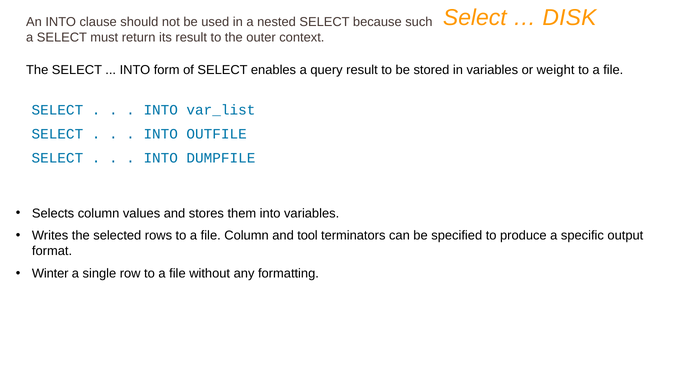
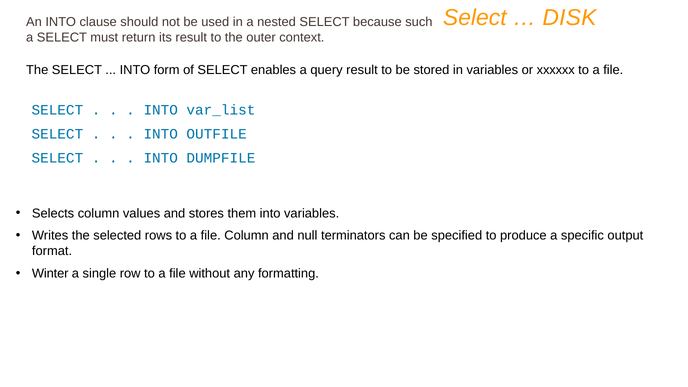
weight: weight -> xxxxxx
tool: tool -> null
